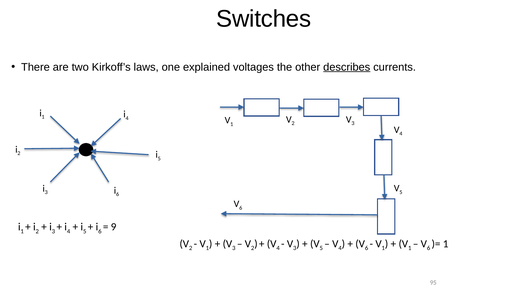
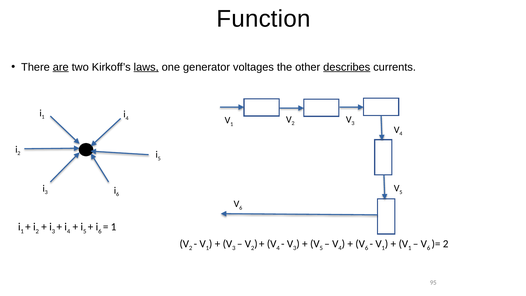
Switches: Switches -> Function
are underline: none -> present
laws underline: none -> present
explained: explained -> generator
9 at (114, 227): 9 -> 1
1 at (446, 244): 1 -> 2
